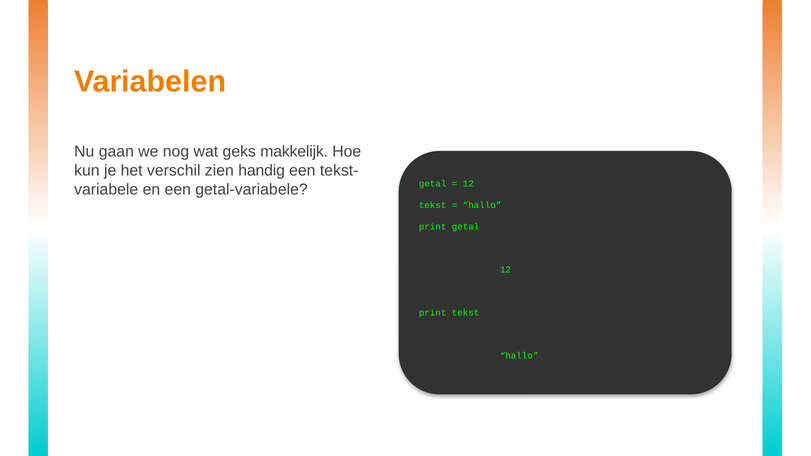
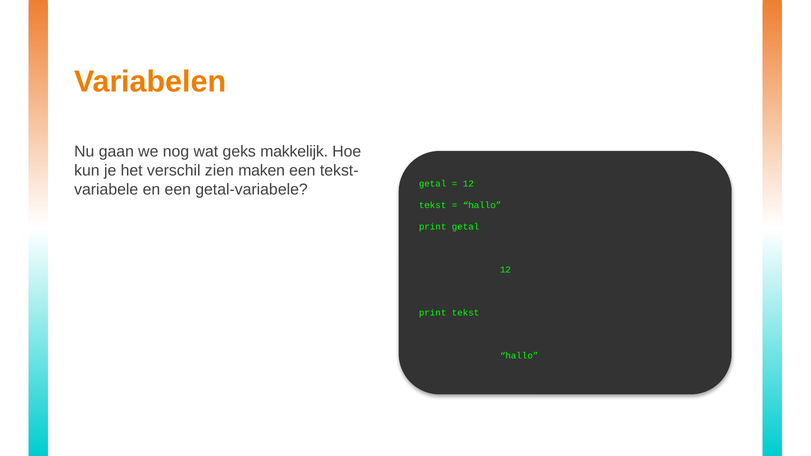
handig: handig -> maken
